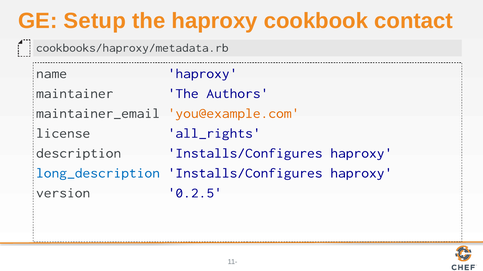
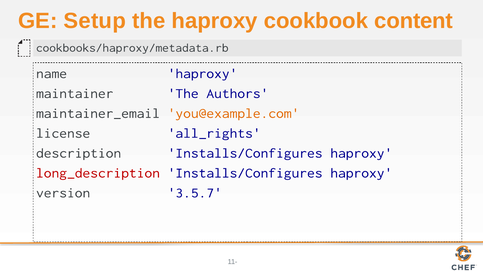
contact: contact -> content
long_description colour: blue -> red
0.2.5: 0.2.5 -> 3.5.7
